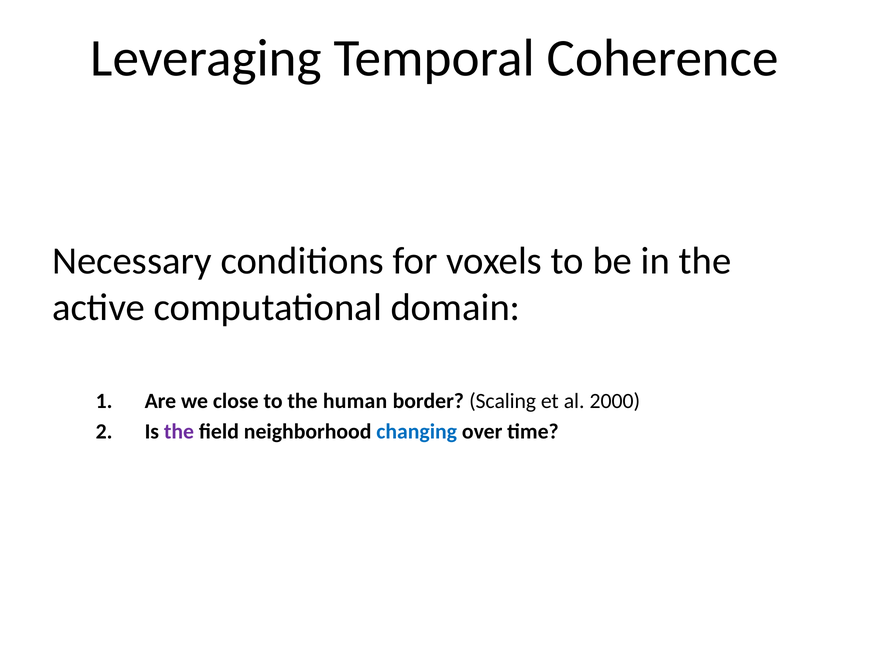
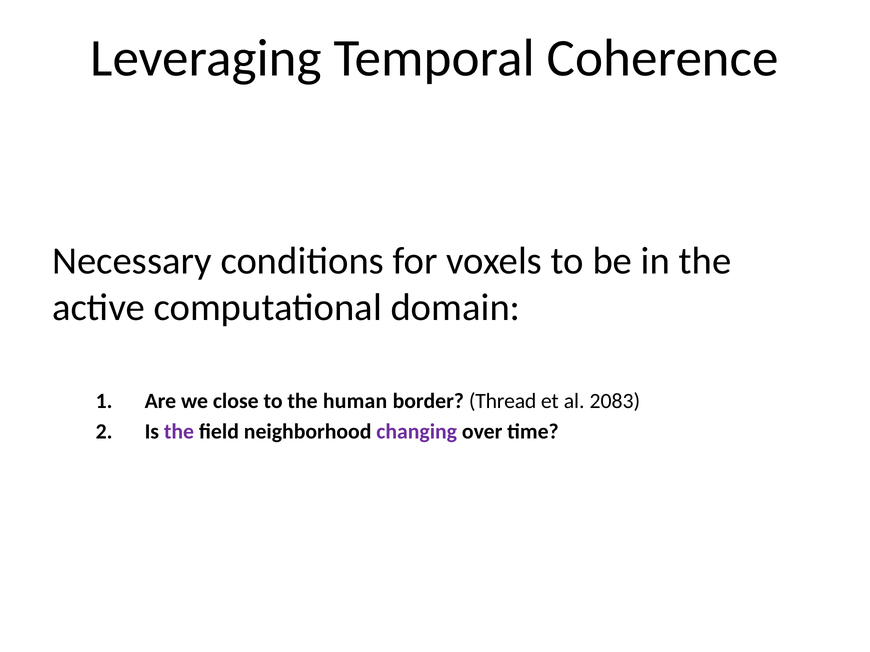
Scaling: Scaling -> Thread
2000: 2000 -> 2083
changing colour: blue -> purple
